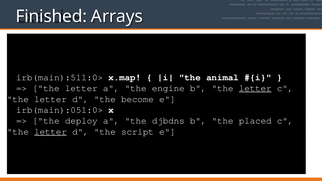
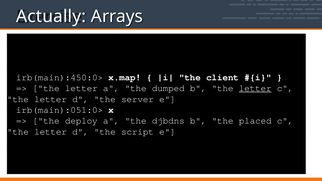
Finished: Finished -> Actually
irb(main):511:0>: irb(main):511:0> -> irb(main):450:0>
animal: animal -> client
engine: engine -> dumped
become: become -> server
letter at (51, 132) underline: present -> none
